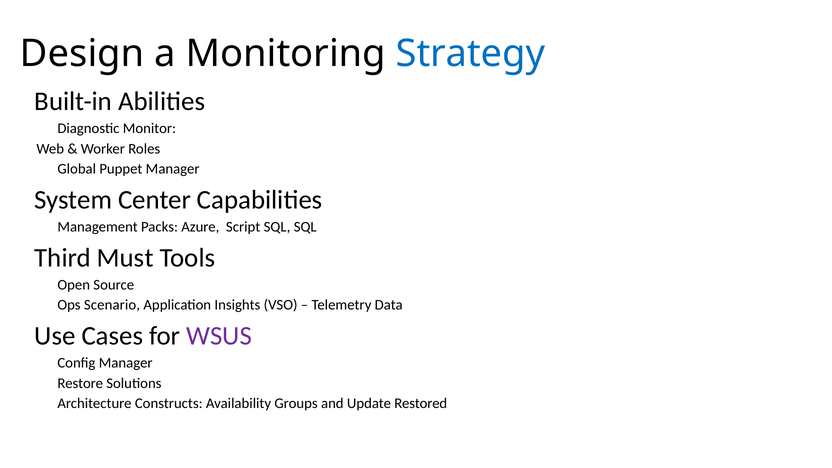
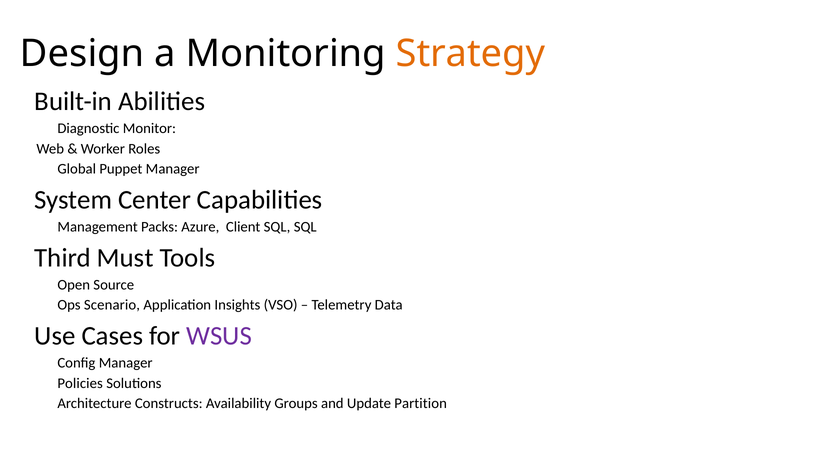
Strategy colour: blue -> orange
Script: Script -> Client
Restore: Restore -> Policies
Restored: Restored -> Partition
